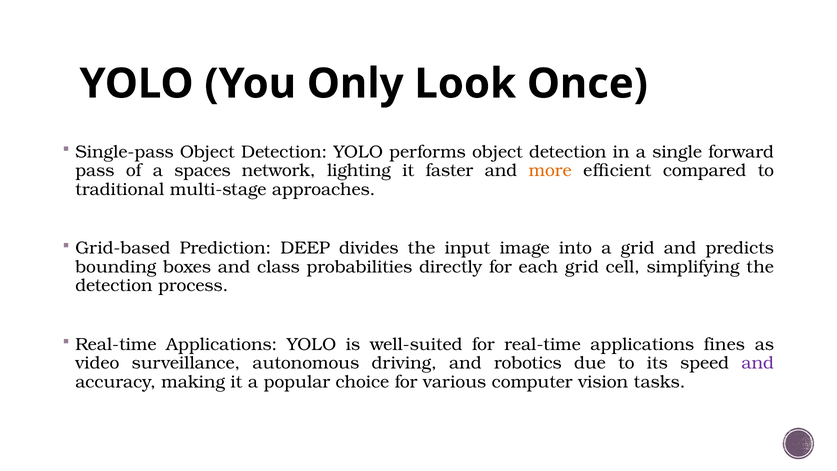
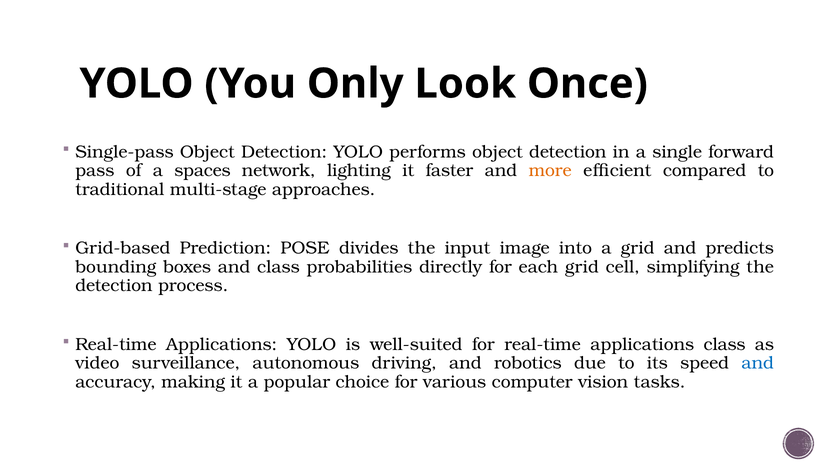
DEEP: DEEP -> POSE
applications fines: fines -> class
and at (758, 363) colour: purple -> blue
